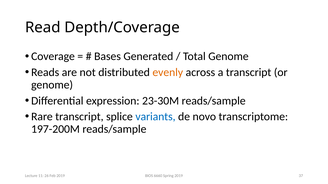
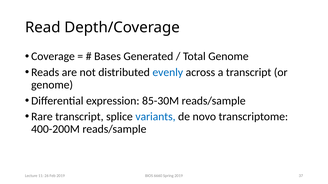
evenly colour: orange -> blue
23-30M: 23-30M -> 85-30M
197-200M: 197-200M -> 400-200M
